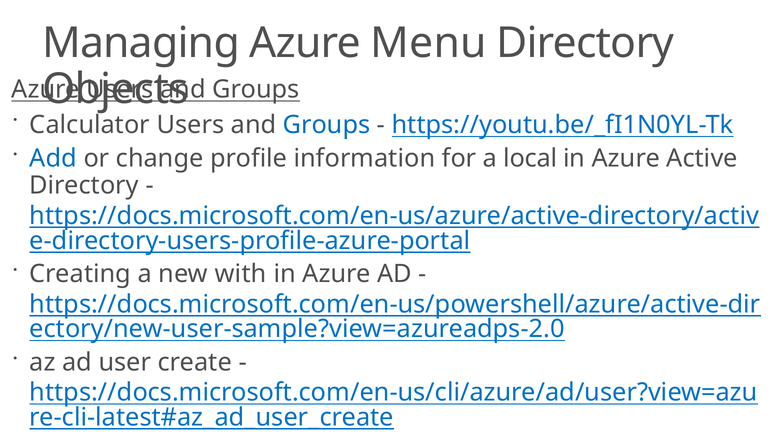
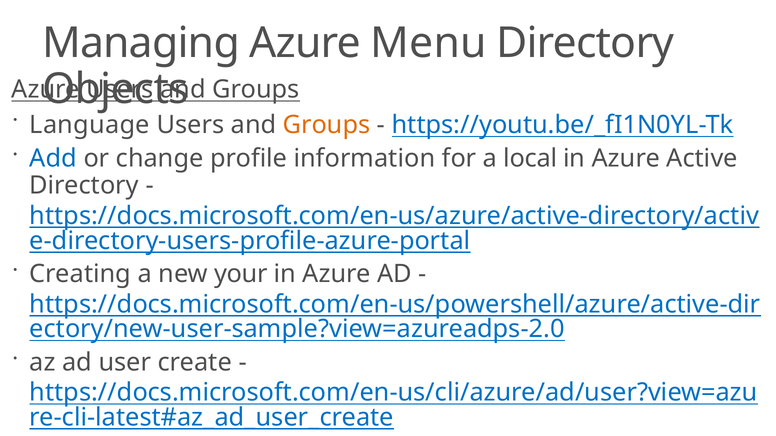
Calculator: Calculator -> Language
Groups at (327, 125) colour: blue -> orange
with: with -> your
